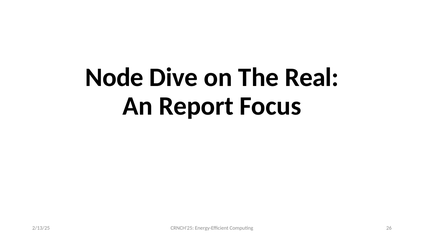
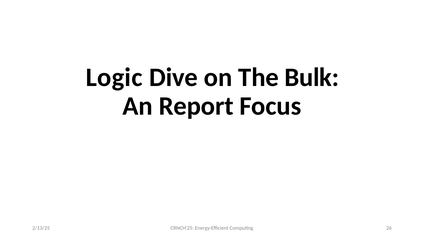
Node: Node -> Logic
Real: Real -> Bulk
